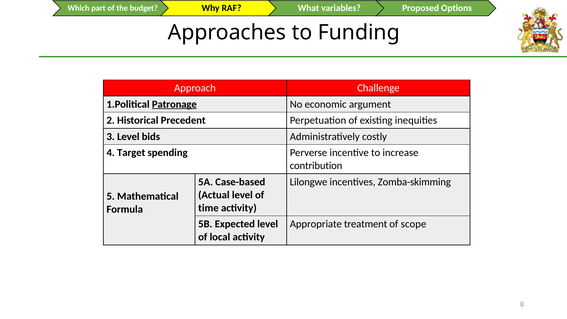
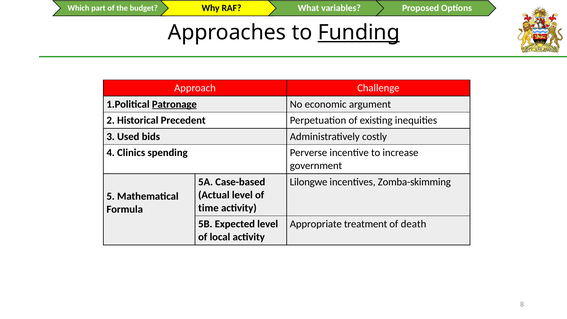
Funding underline: none -> present
3 Level: Level -> Used
Target: Target -> Clinics
contribution: contribution -> government
scope: scope -> death
